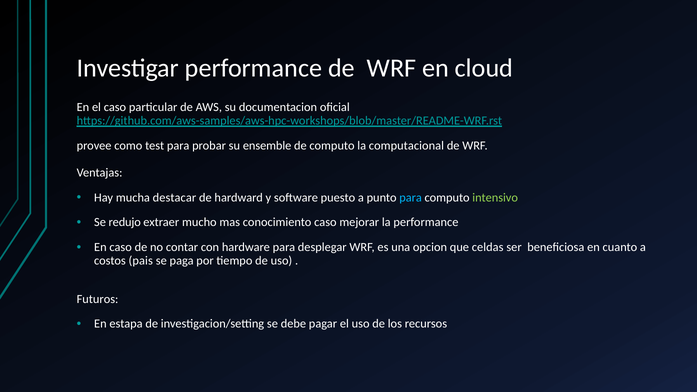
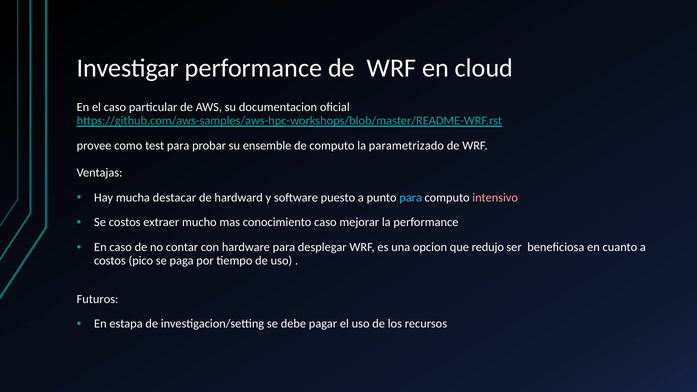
computacional: computacional -> parametrizado
intensivo colour: light green -> pink
Se redujo: redujo -> costos
celdas: celdas -> redujo
pais: pais -> pico
